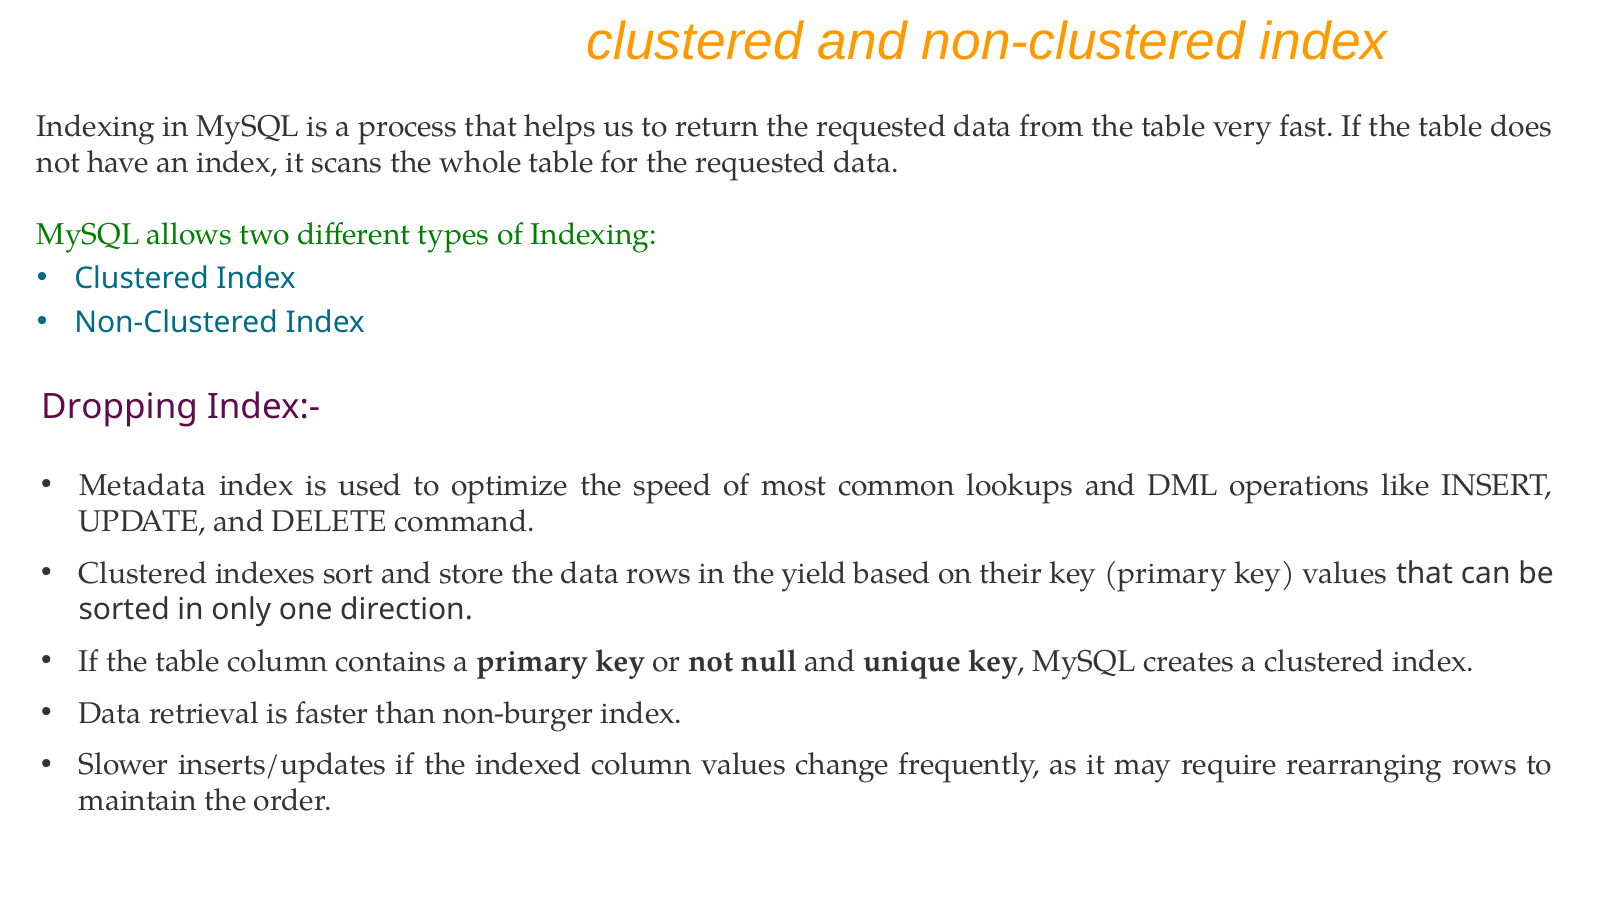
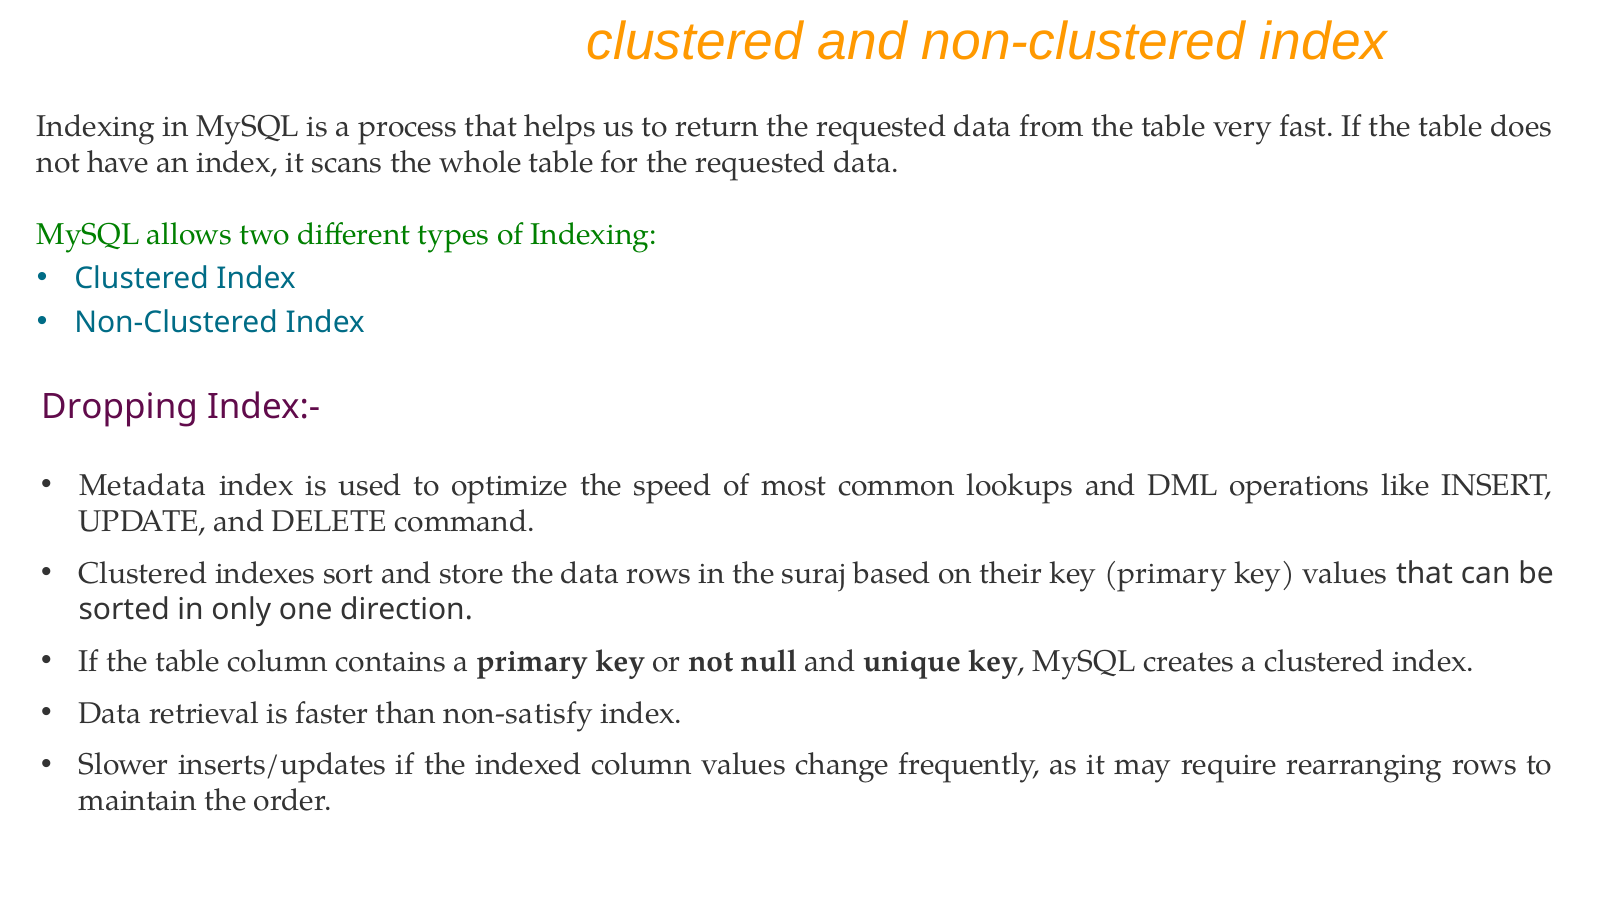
yield: yield -> suraj
non-burger: non-burger -> non-satisfy
